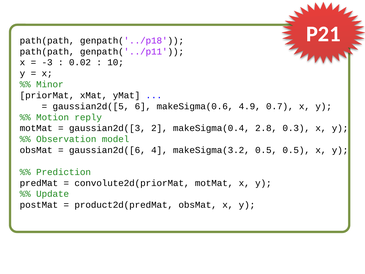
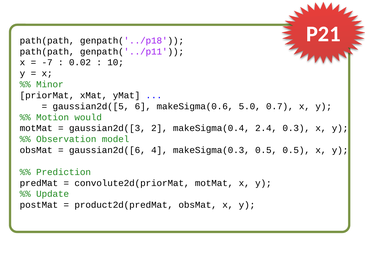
-3: -3 -> -7
4.9: 4.9 -> 5.0
reply: reply -> would
2.8: 2.8 -> 2.4
makeSigma(3.2: makeSigma(3.2 -> makeSigma(0.3
